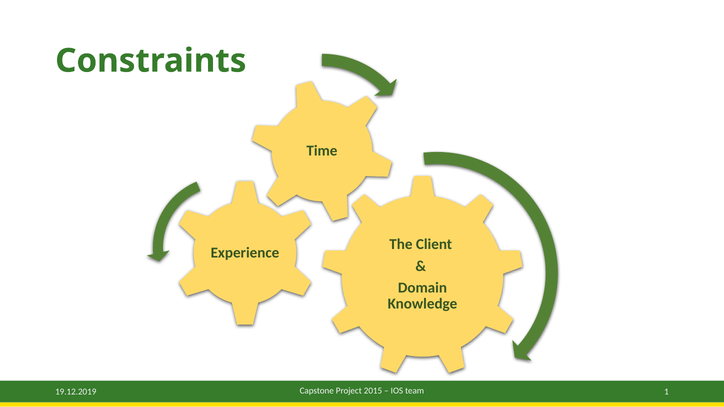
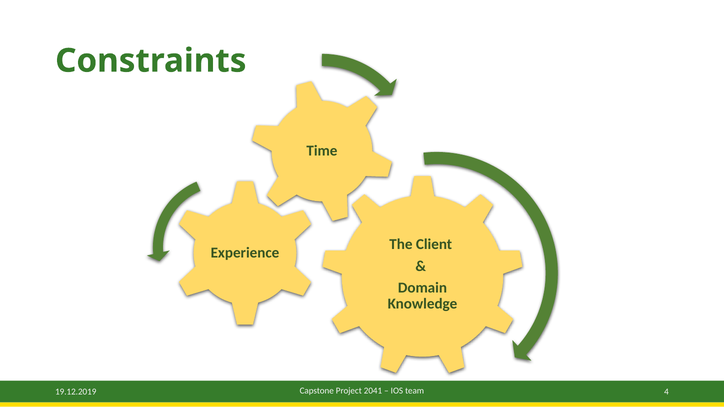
2015: 2015 -> 2041
1: 1 -> 4
